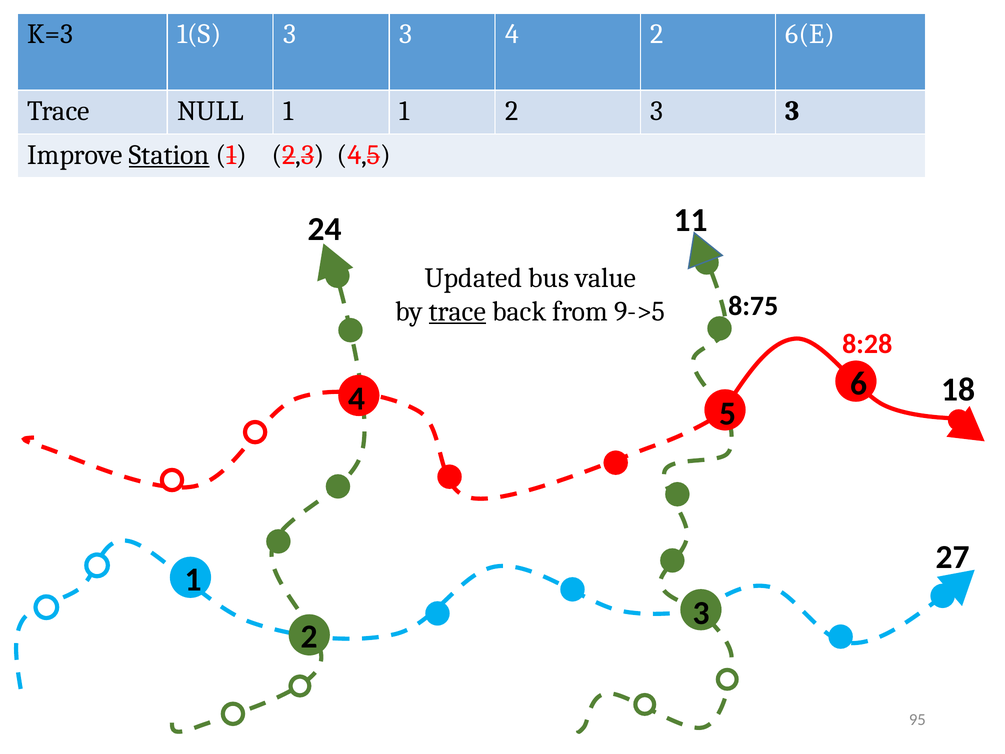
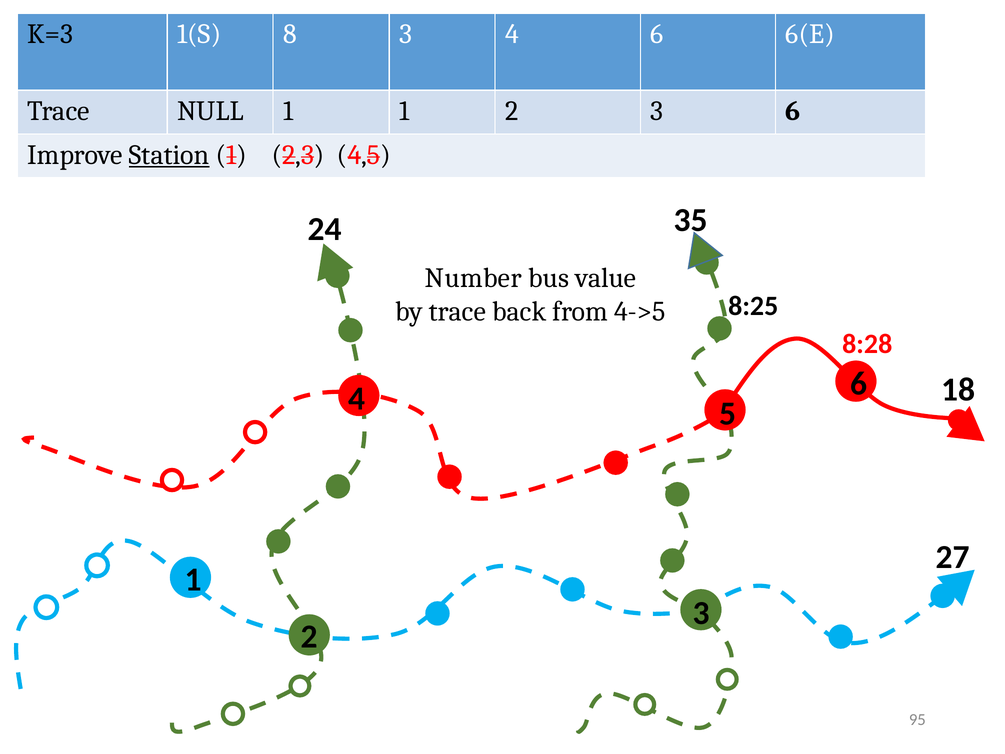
1(S 3: 3 -> 8
4 2: 2 -> 6
2 3 3: 3 -> 6
11: 11 -> 35
Updated: Updated -> Number
8:75: 8:75 -> 8:25
trace at (457, 311) underline: present -> none
9->5: 9->5 -> 4->5
